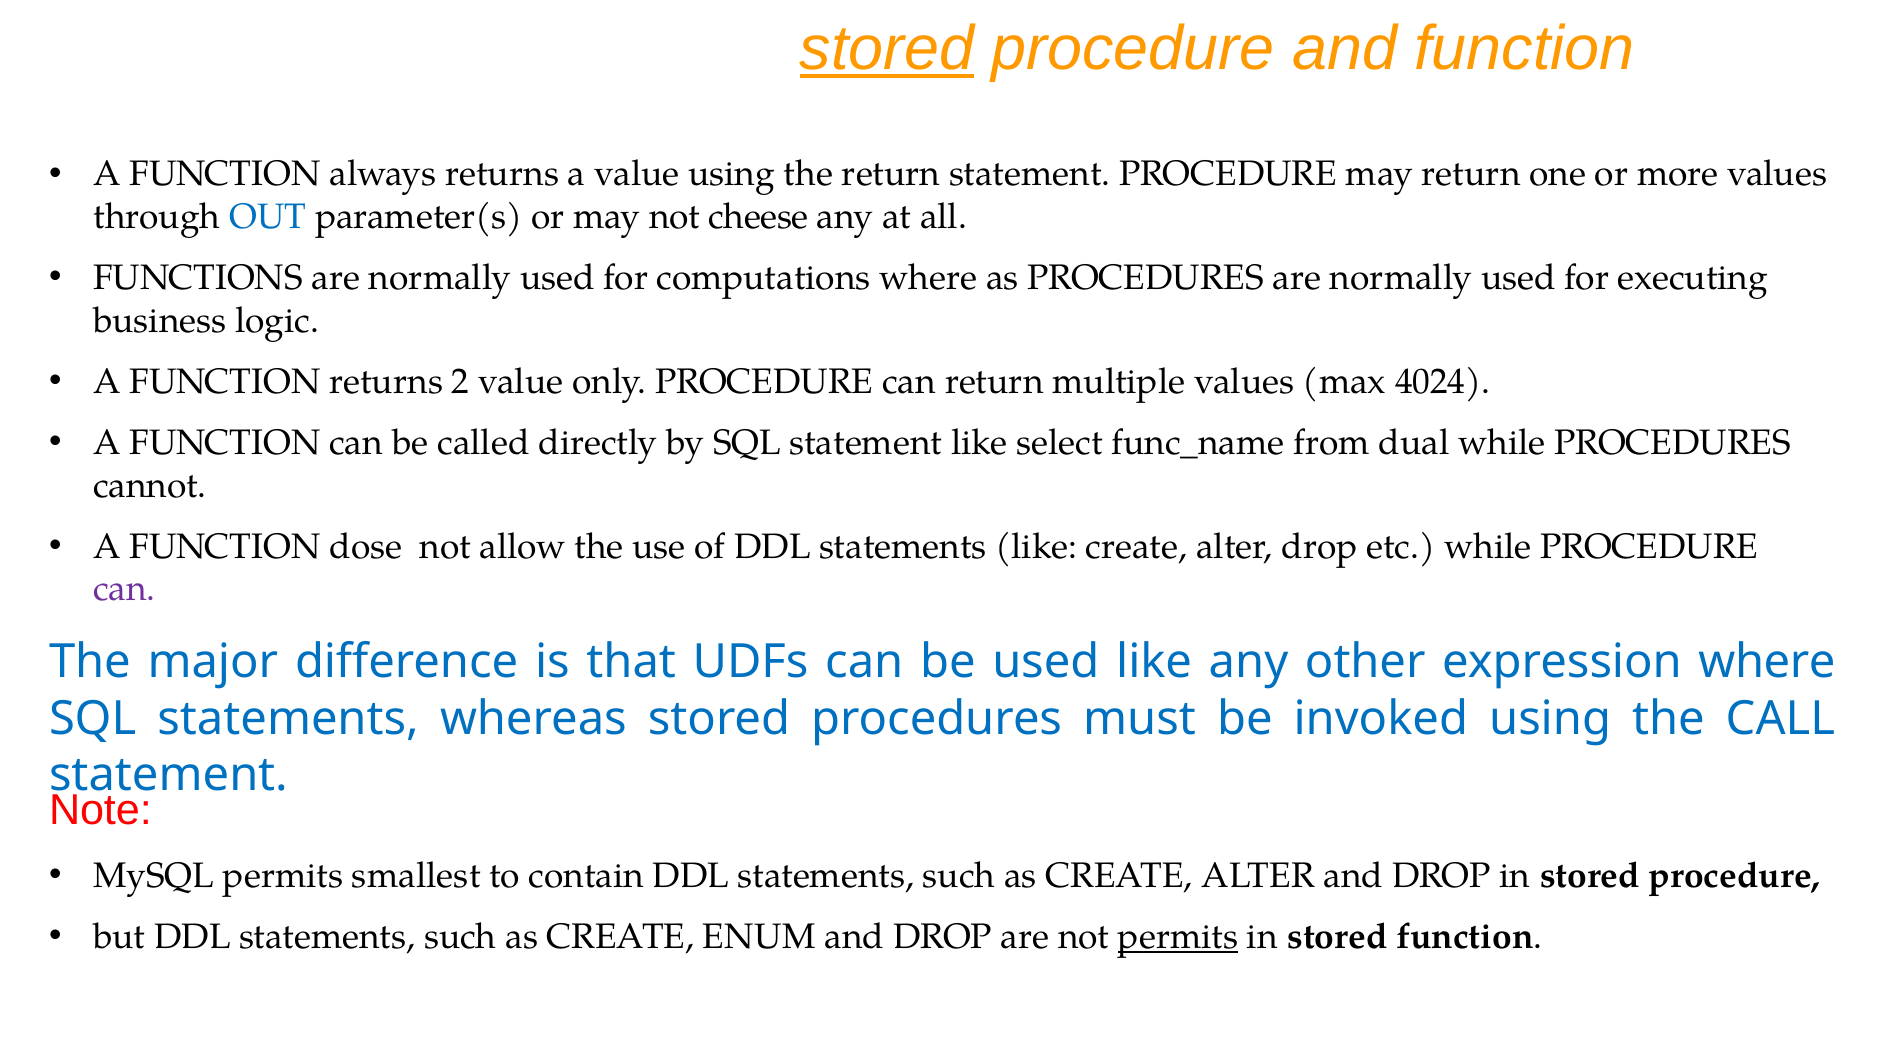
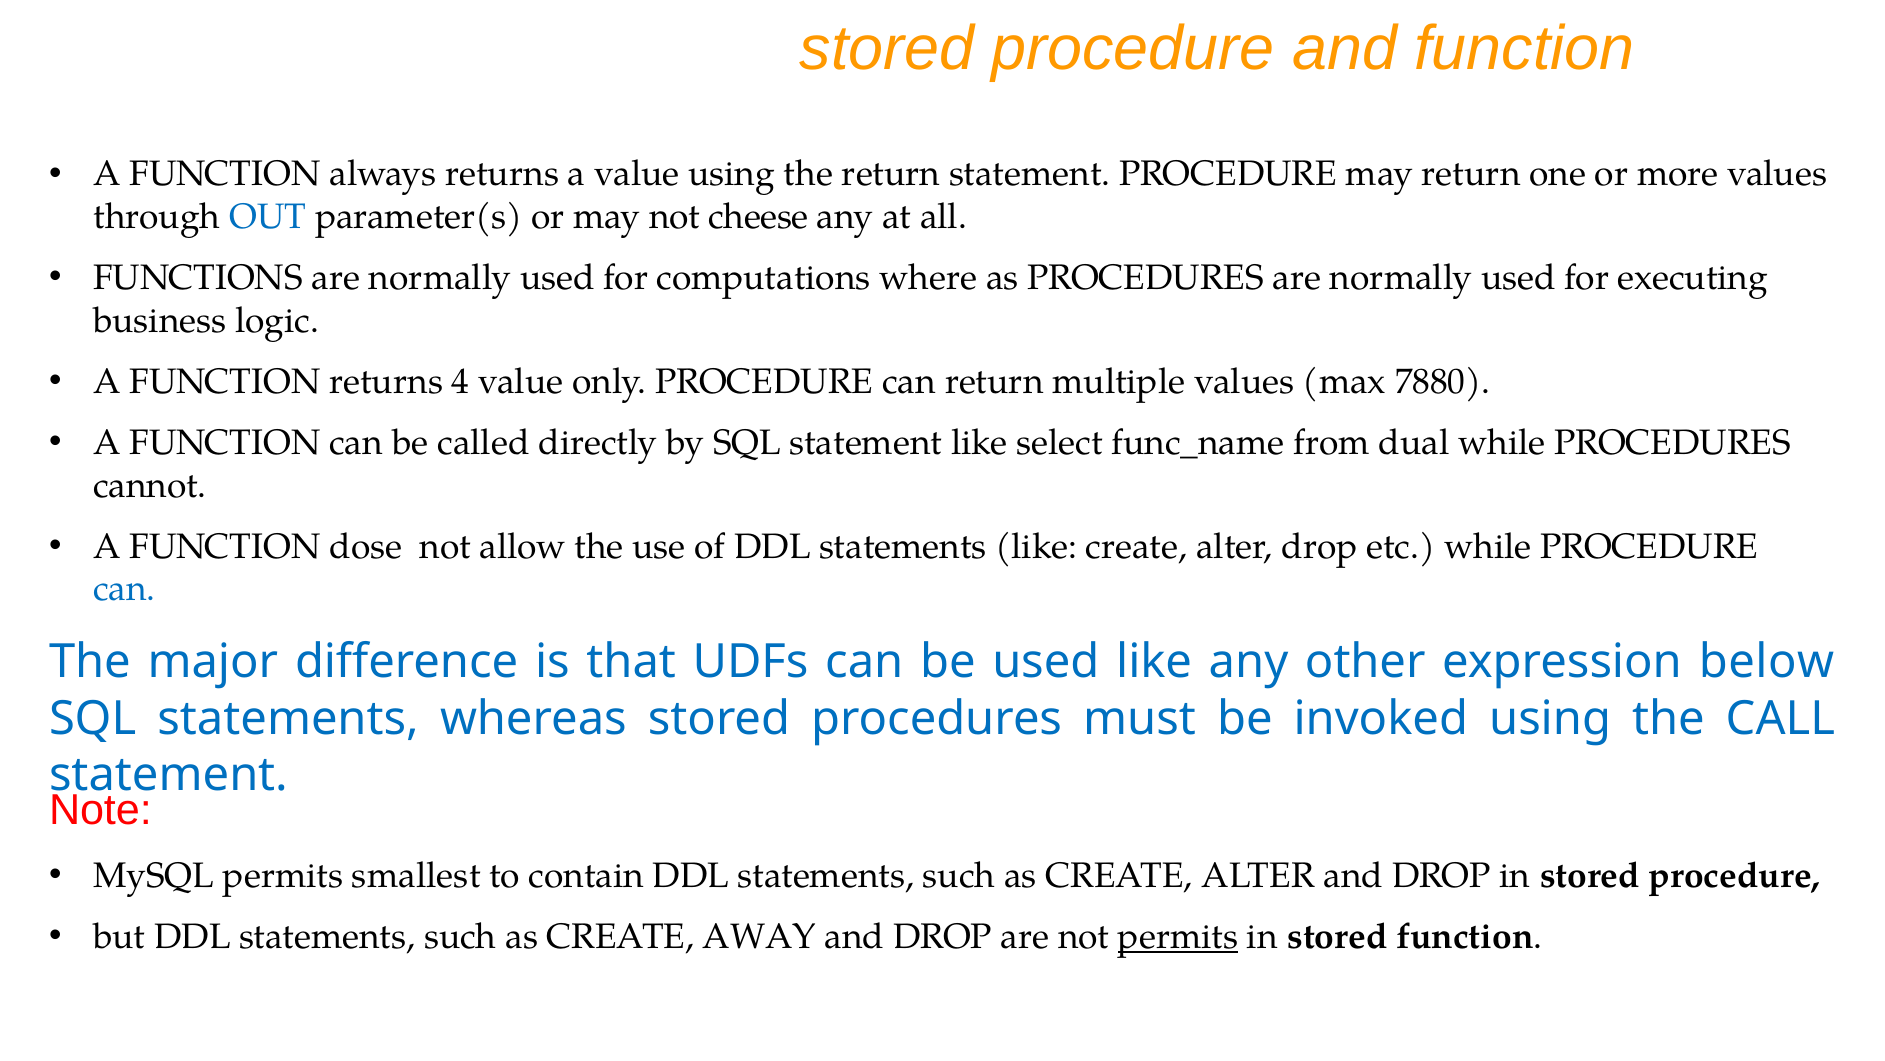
stored at (887, 49) underline: present -> none
2: 2 -> 4
4024: 4024 -> 7880
can at (125, 589) colour: purple -> blue
expression where: where -> below
ENUM: ENUM -> AWAY
